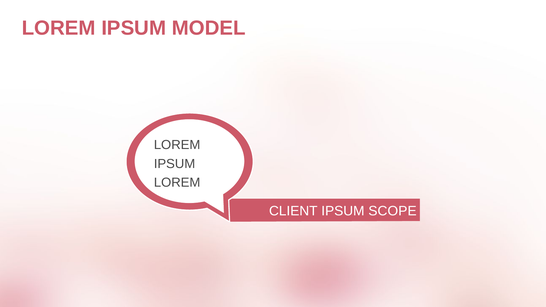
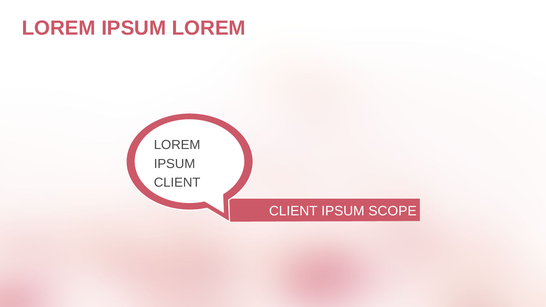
IPSUM MODEL: MODEL -> LOREM
LOREM at (177, 183): LOREM -> CLIENT
